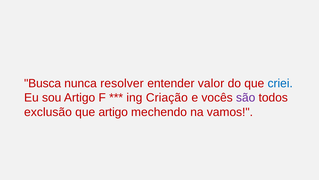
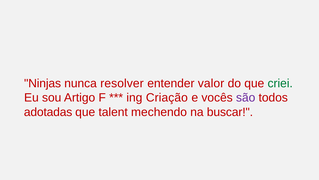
Busca: Busca -> Ninjas
criei colour: blue -> green
exclusão: exclusão -> adotadas
que artigo: artigo -> talent
vamos: vamos -> buscar
